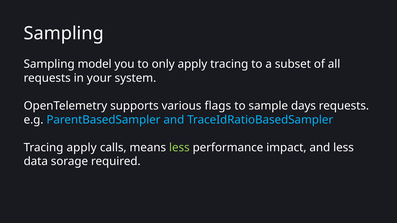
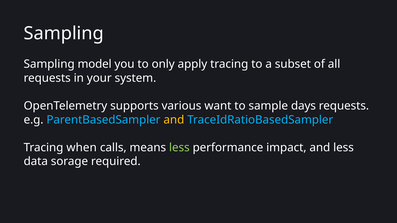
flags: flags -> want
and at (174, 120) colour: light blue -> yellow
Tracing apply: apply -> when
